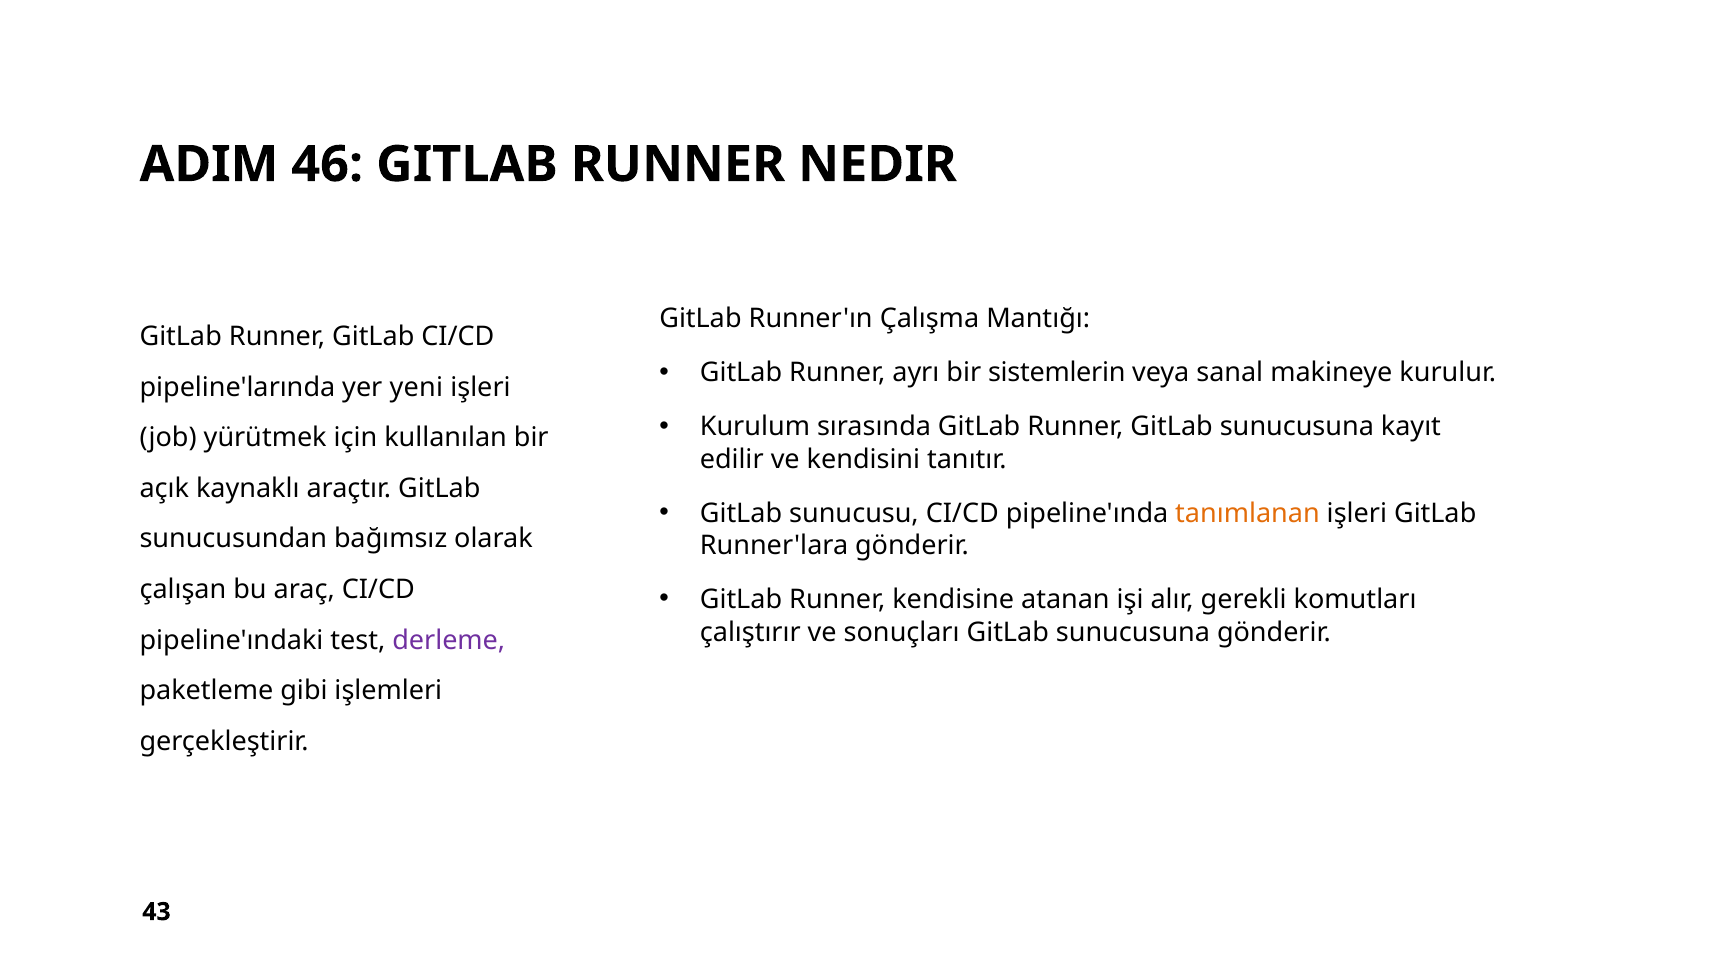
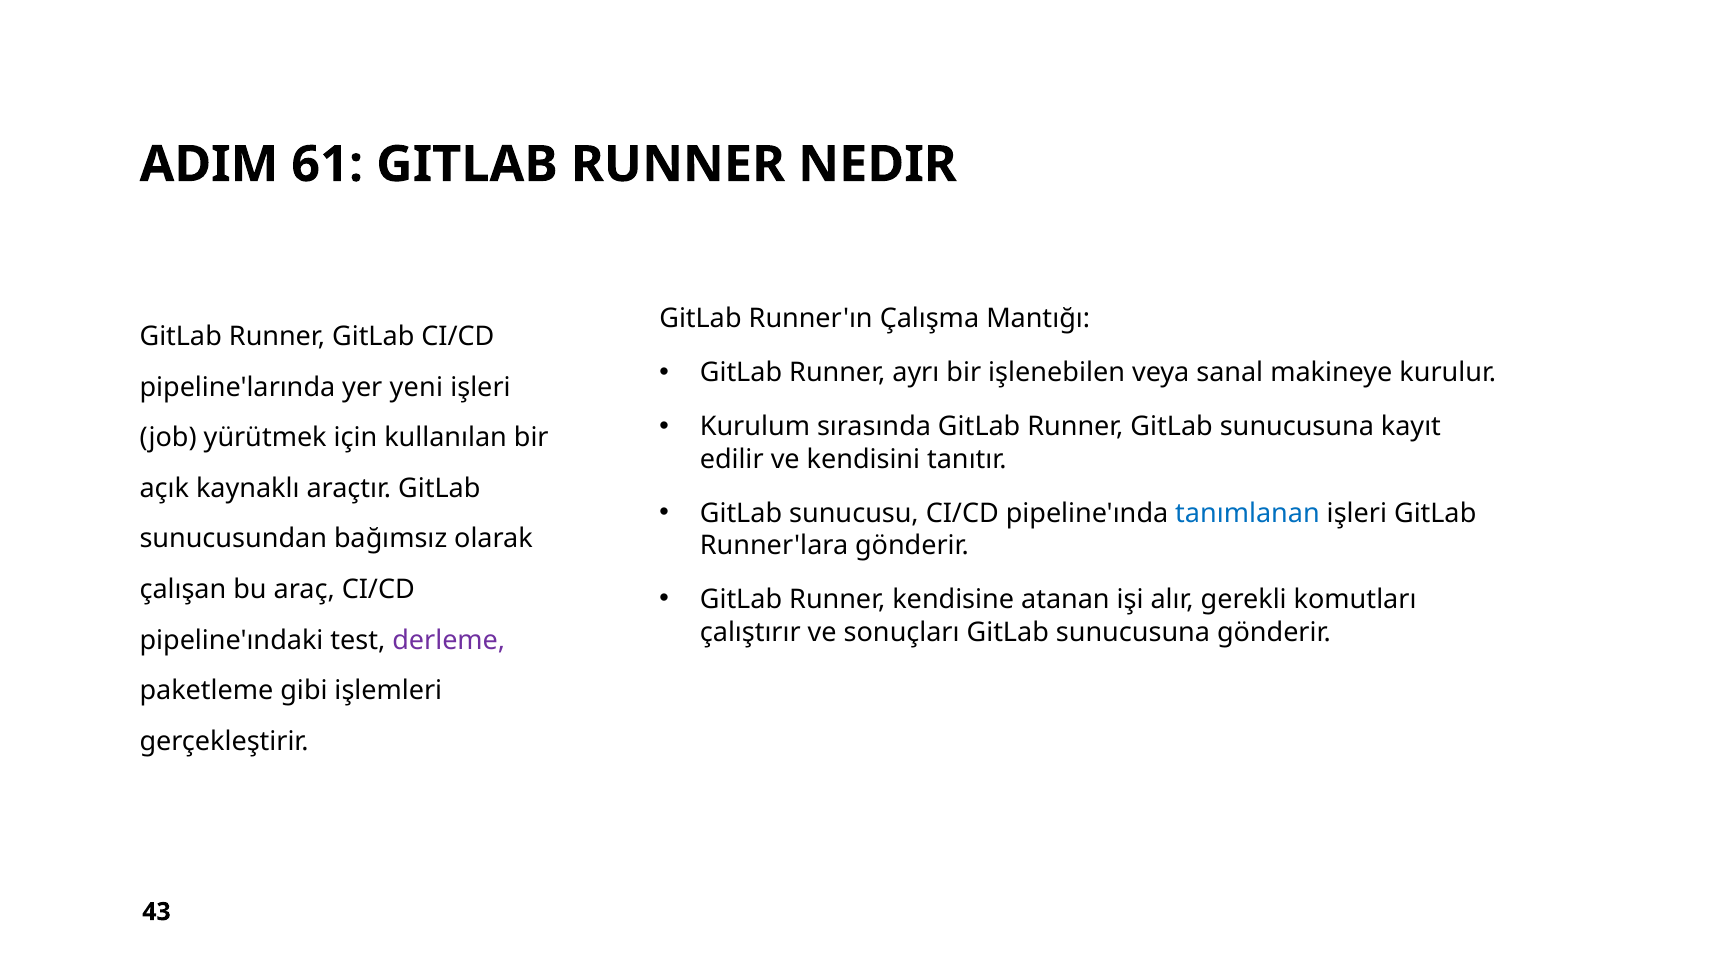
46: 46 -> 61
sistemlerin: sistemlerin -> işlenebilen
tanımlanan colour: orange -> blue
